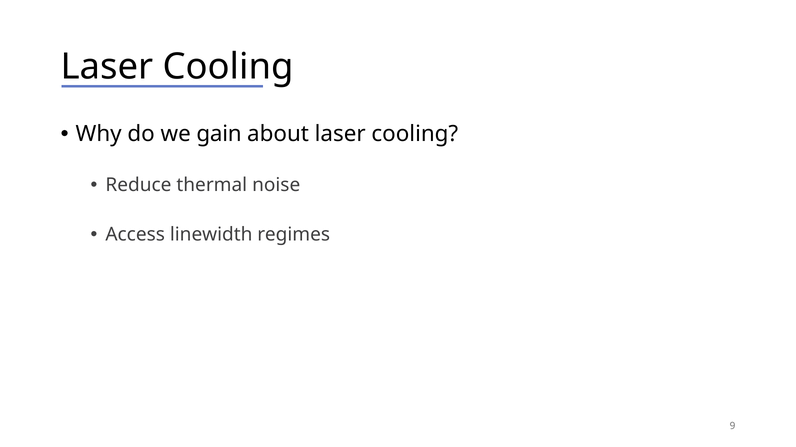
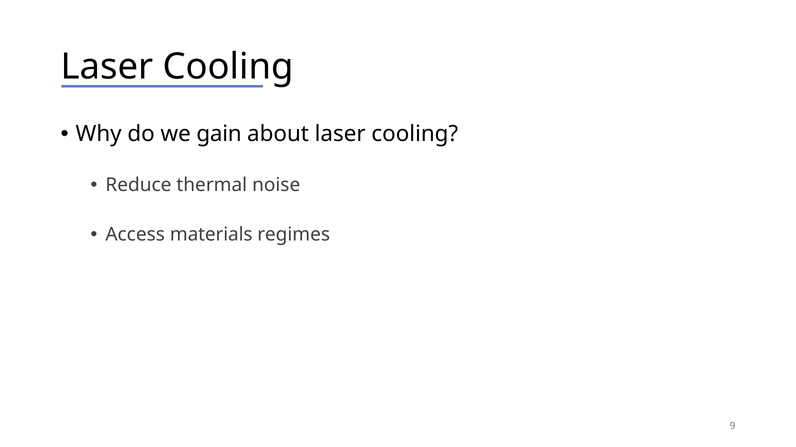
linewidth: linewidth -> materials
